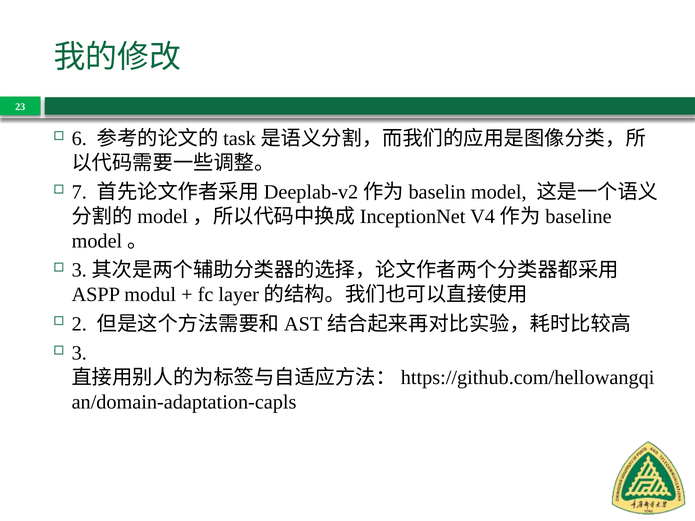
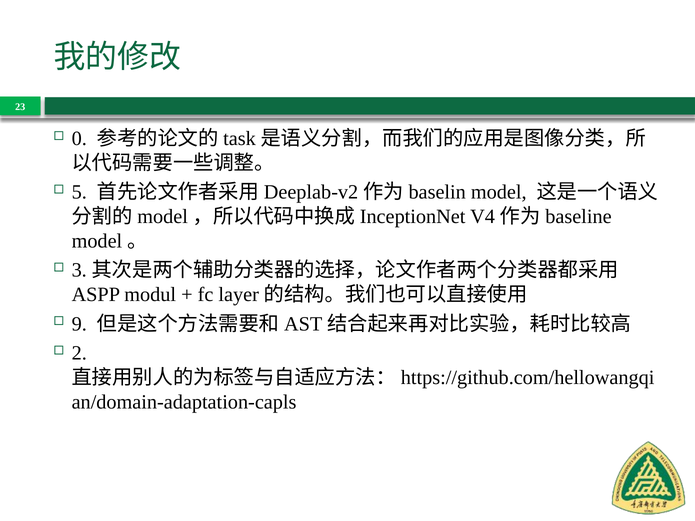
6: 6 -> 0
7: 7 -> 5
2: 2 -> 9
3: 3 -> 2
